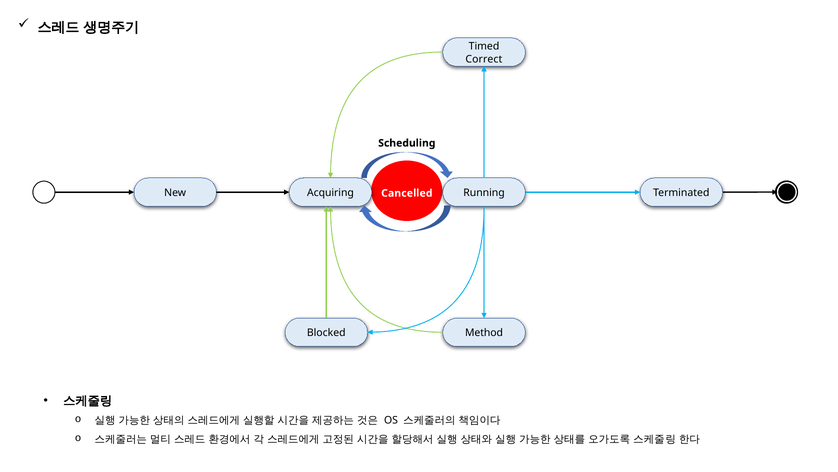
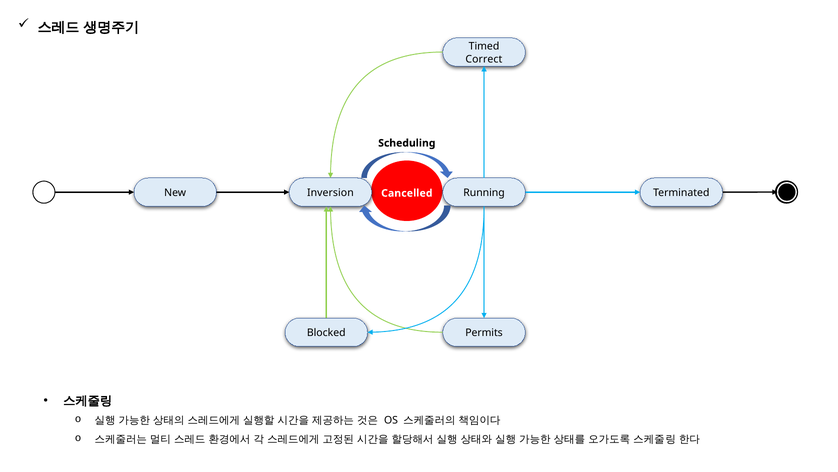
Acquiring: Acquiring -> Inversion
Method: Method -> Permits
